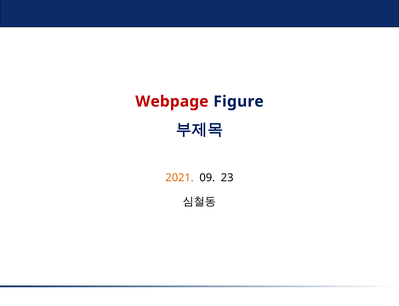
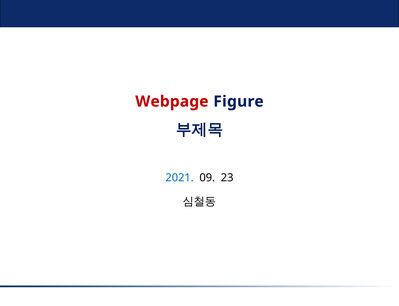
2021 colour: orange -> blue
